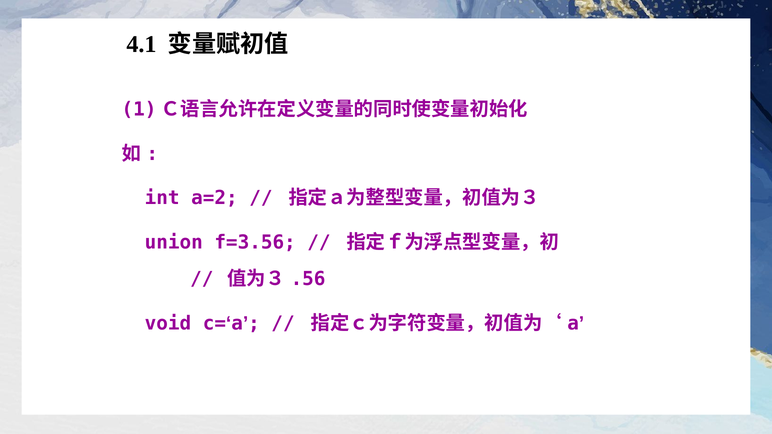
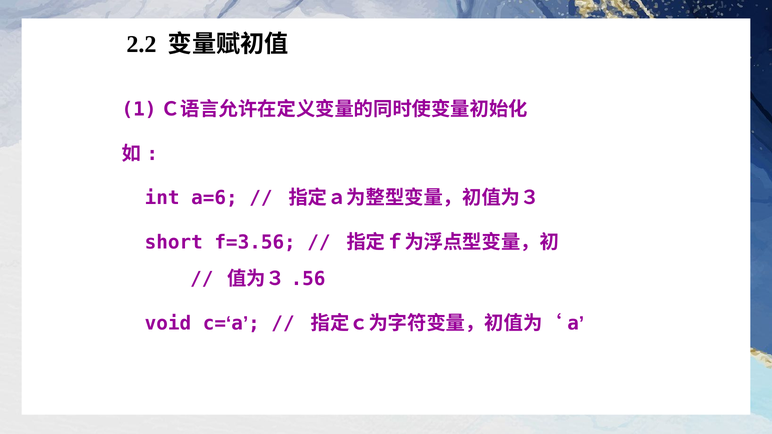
4.1: 4.1 -> 2.2
a=2: a=2 -> a=6
union: union -> short
